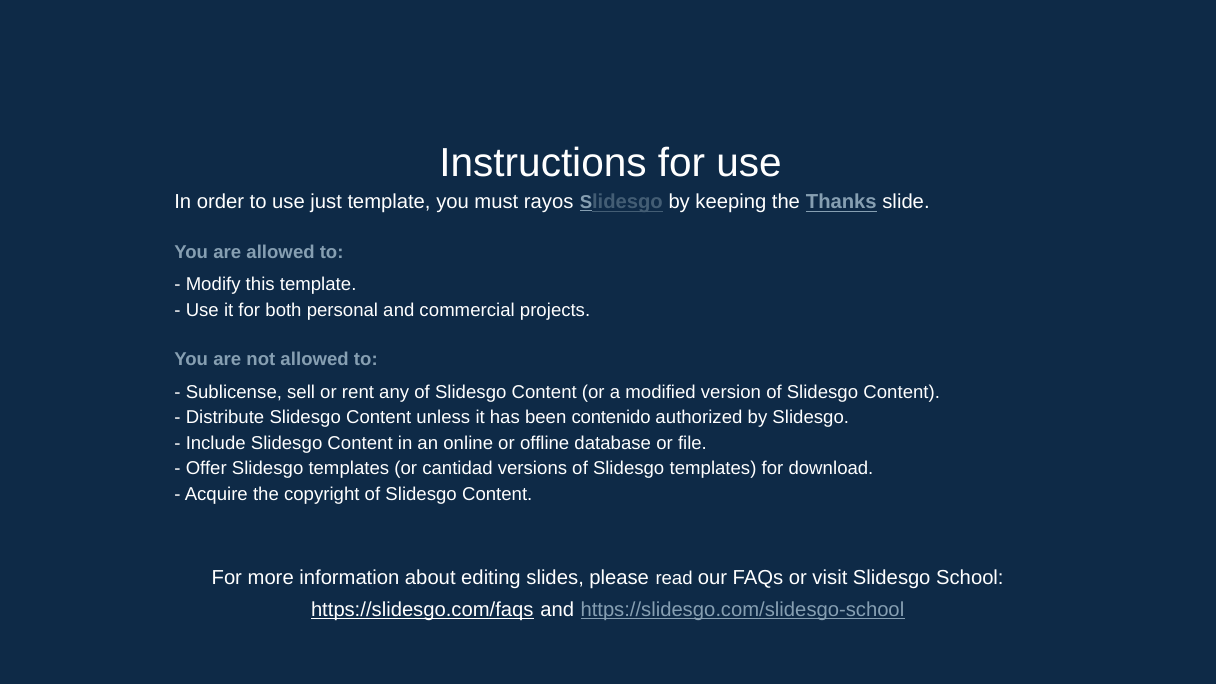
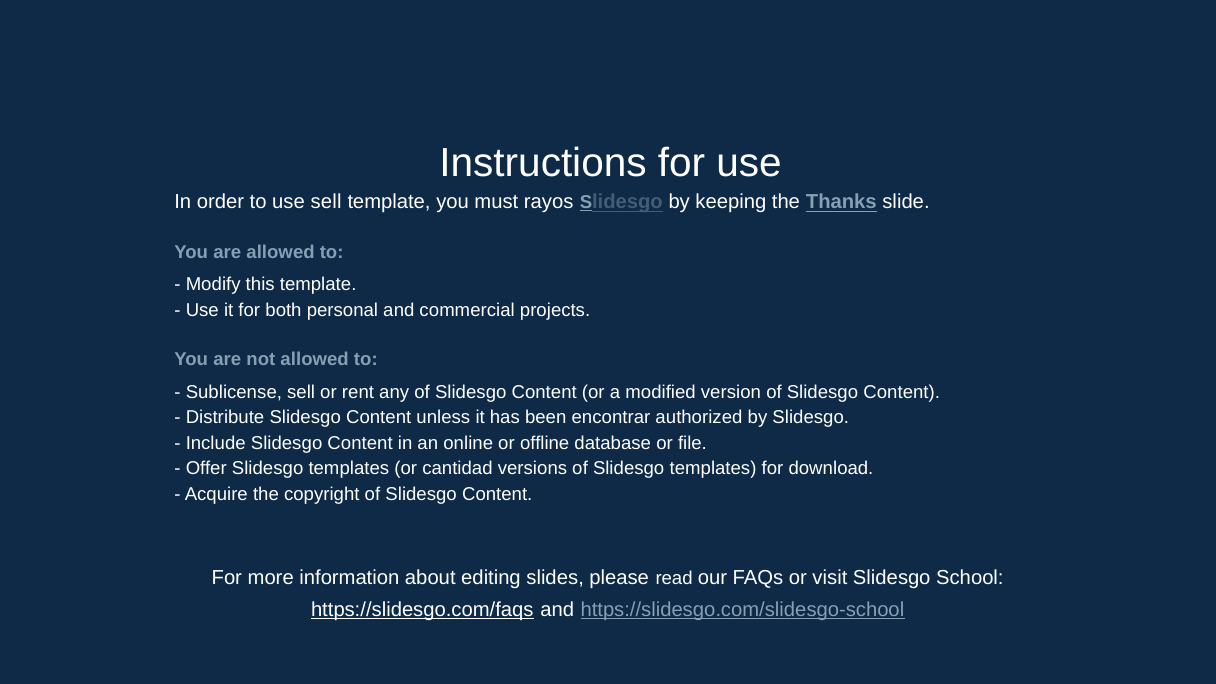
use just: just -> sell
contenido: contenido -> encontrar
